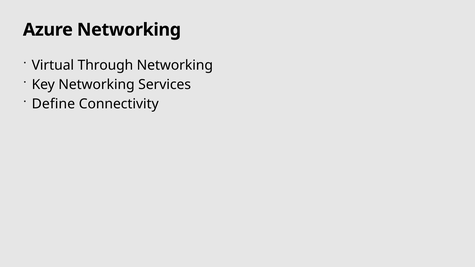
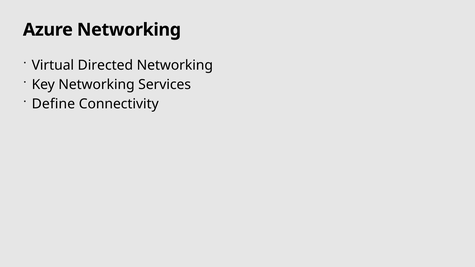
Through: Through -> Directed
